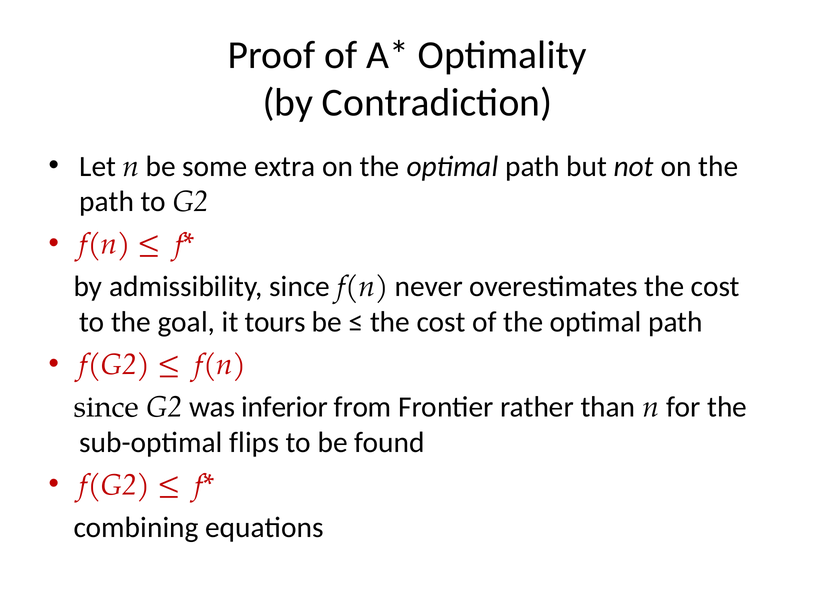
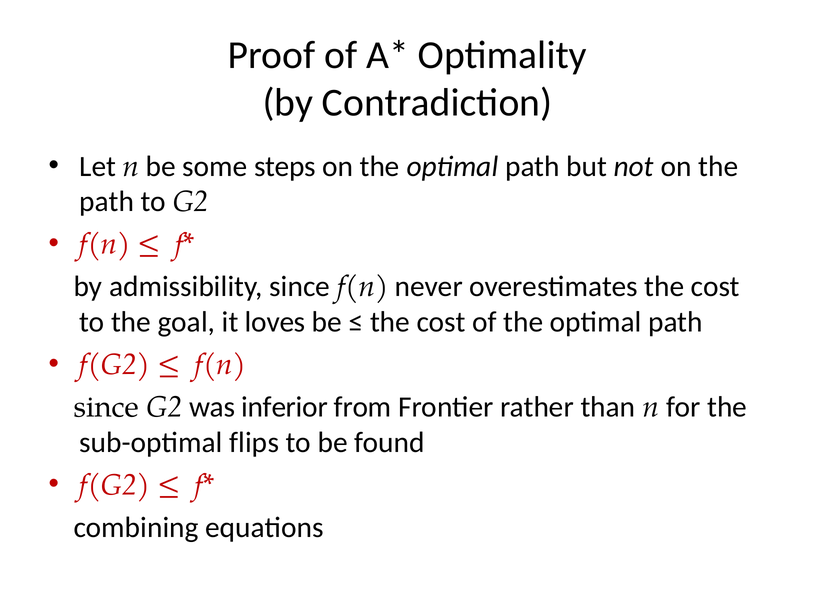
extra: extra -> steps
tours: tours -> loves
